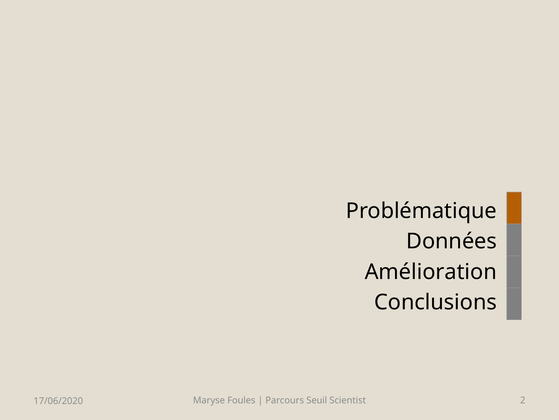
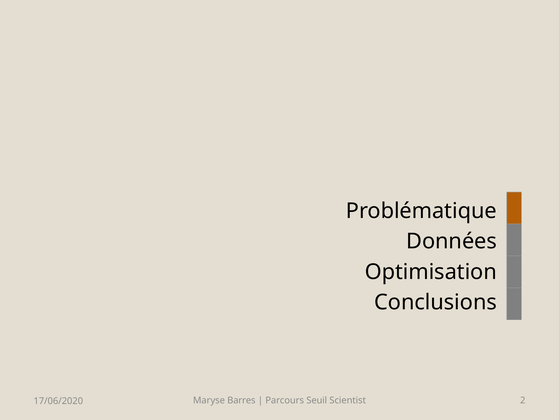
Amélioration: Amélioration -> Optimisation
Foules: Foules -> Barres
